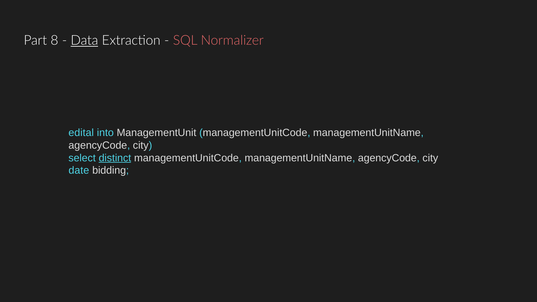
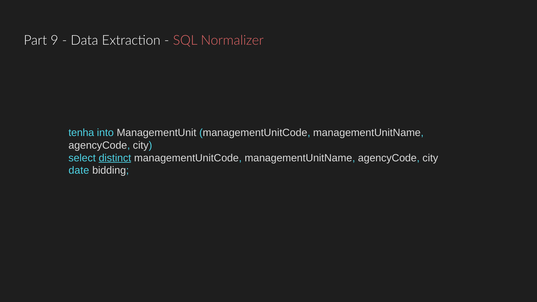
8: 8 -> 9
Data underline: present -> none
edital: edital -> tenha
